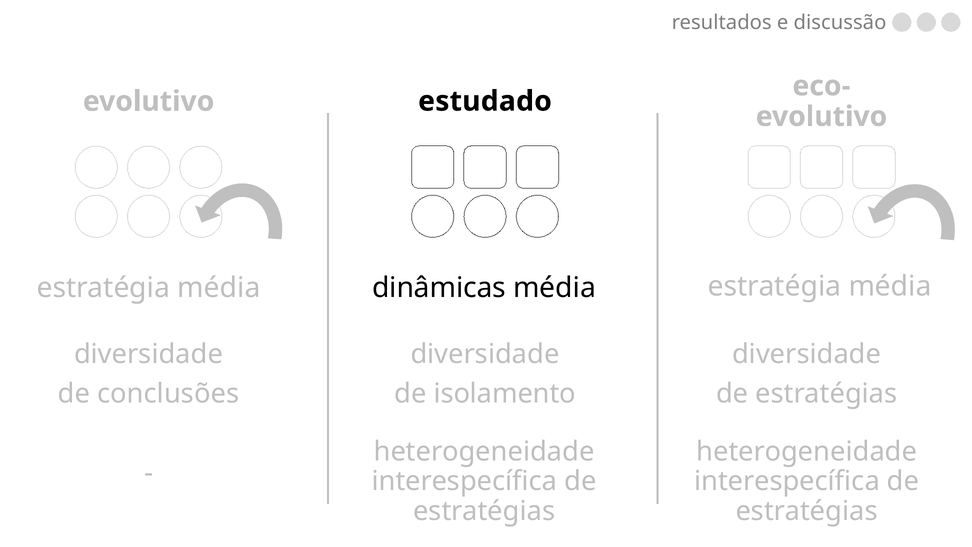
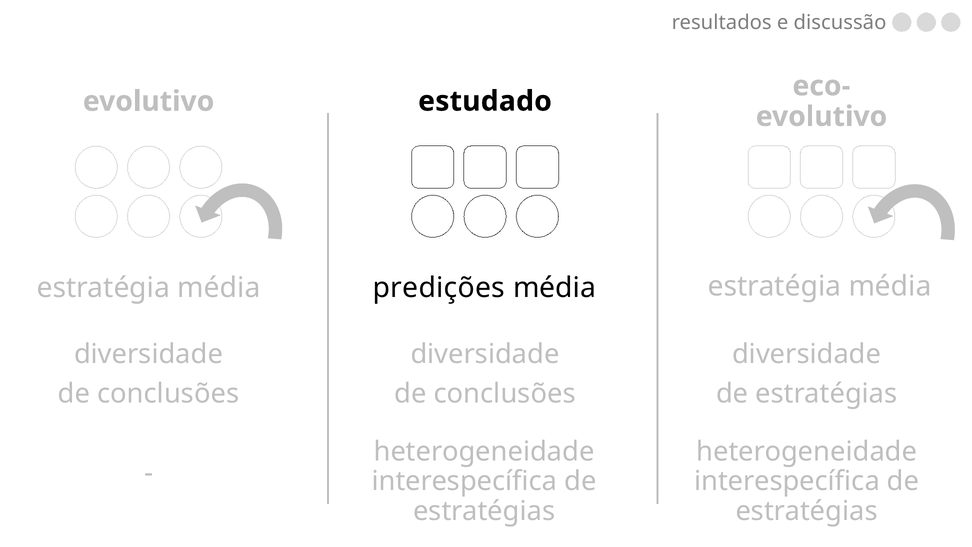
dinâmicas: dinâmicas -> predições
isolamento at (505, 394): isolamento -> conclusões
